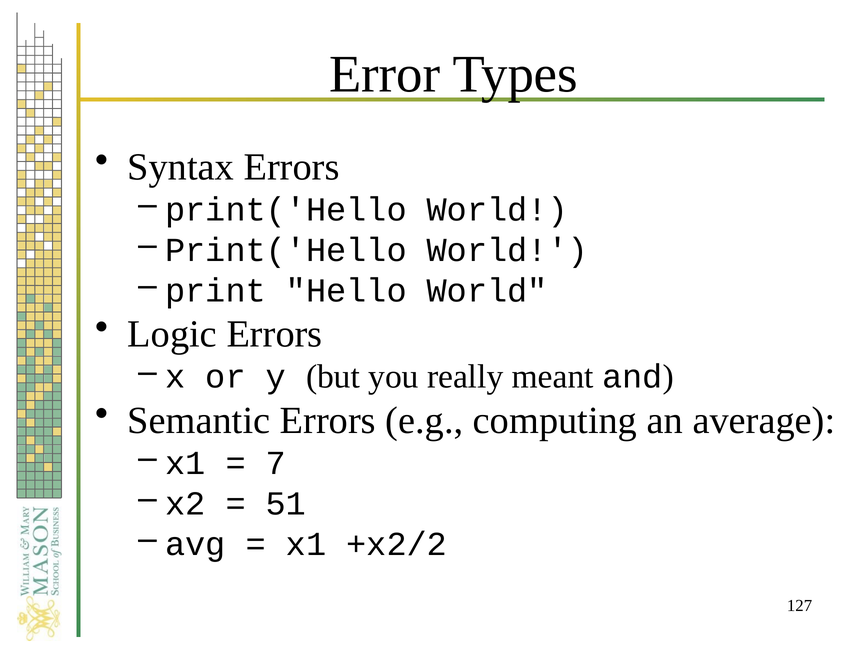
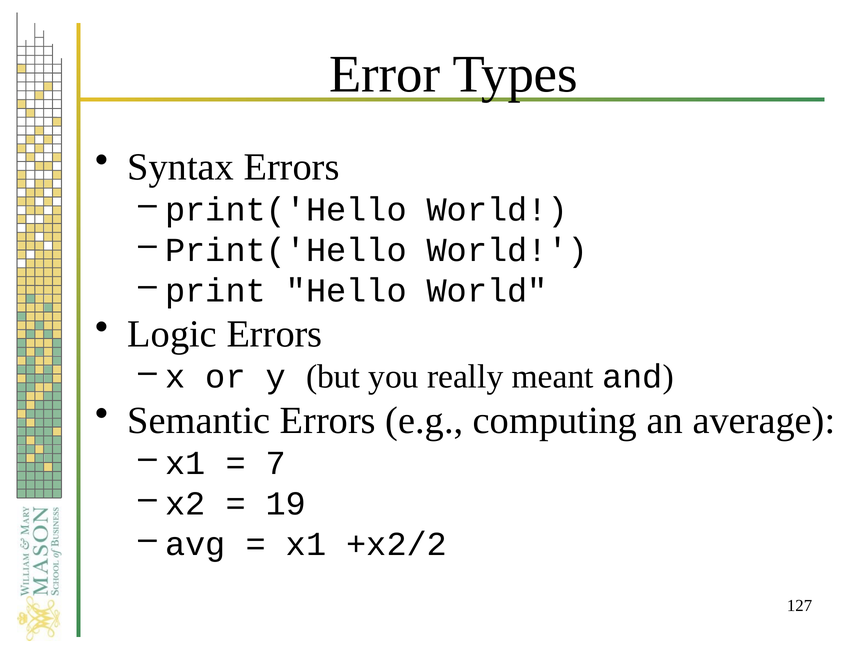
51: 51 -> 19
